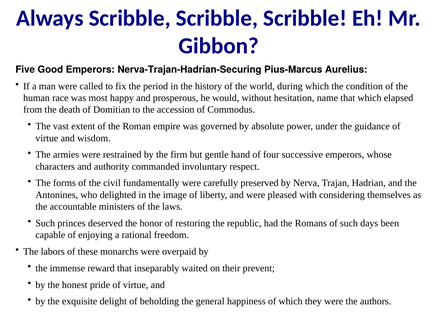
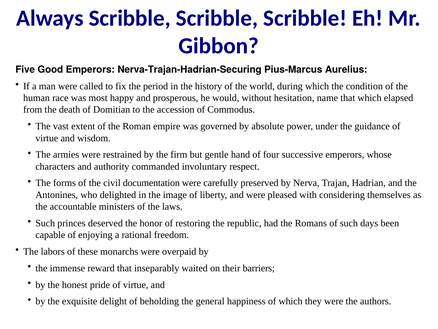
fundamentally: fundamentally -> documentation
prevent: prevent -> barriers
